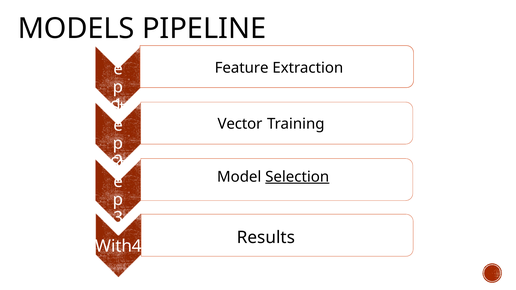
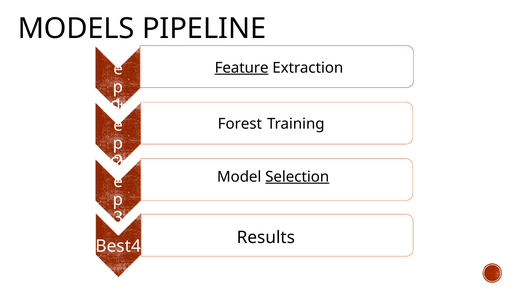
Feature underline: none -> present
Vector: Vector -> Forest
With4: With4 -> Best4
